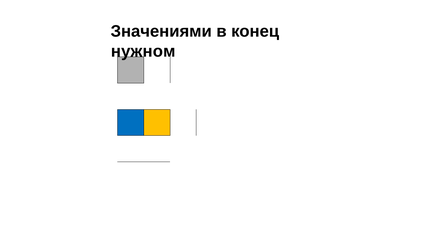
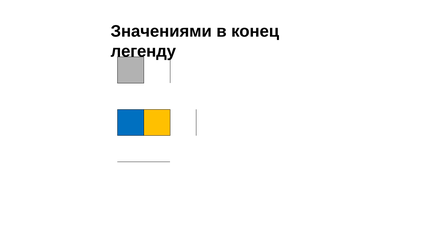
нужном: нужном -> легенду
